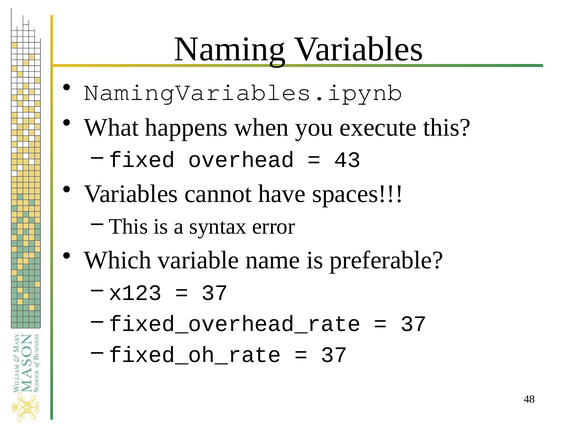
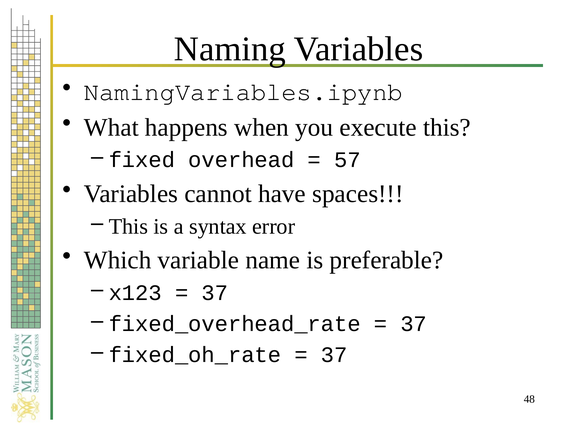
43: 43 -> 57
